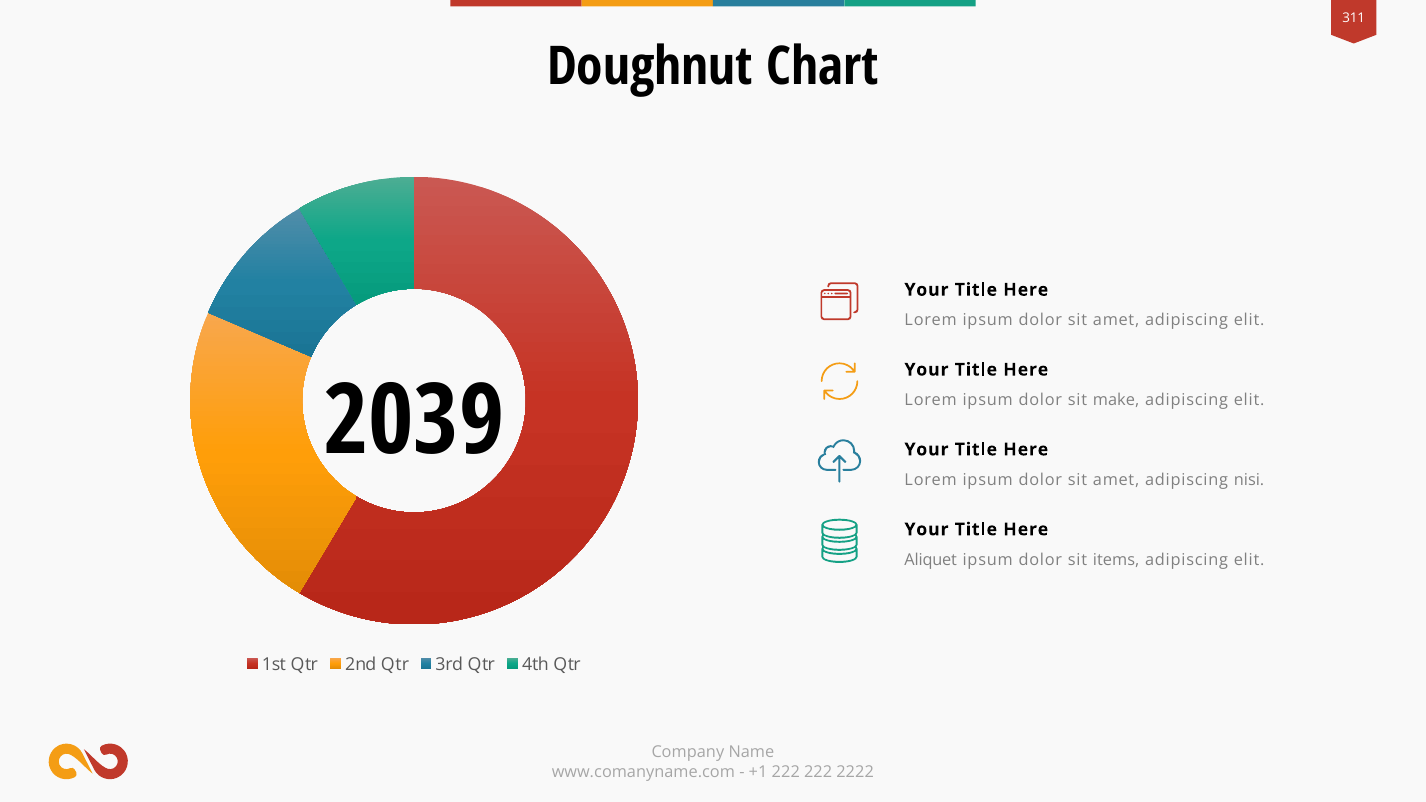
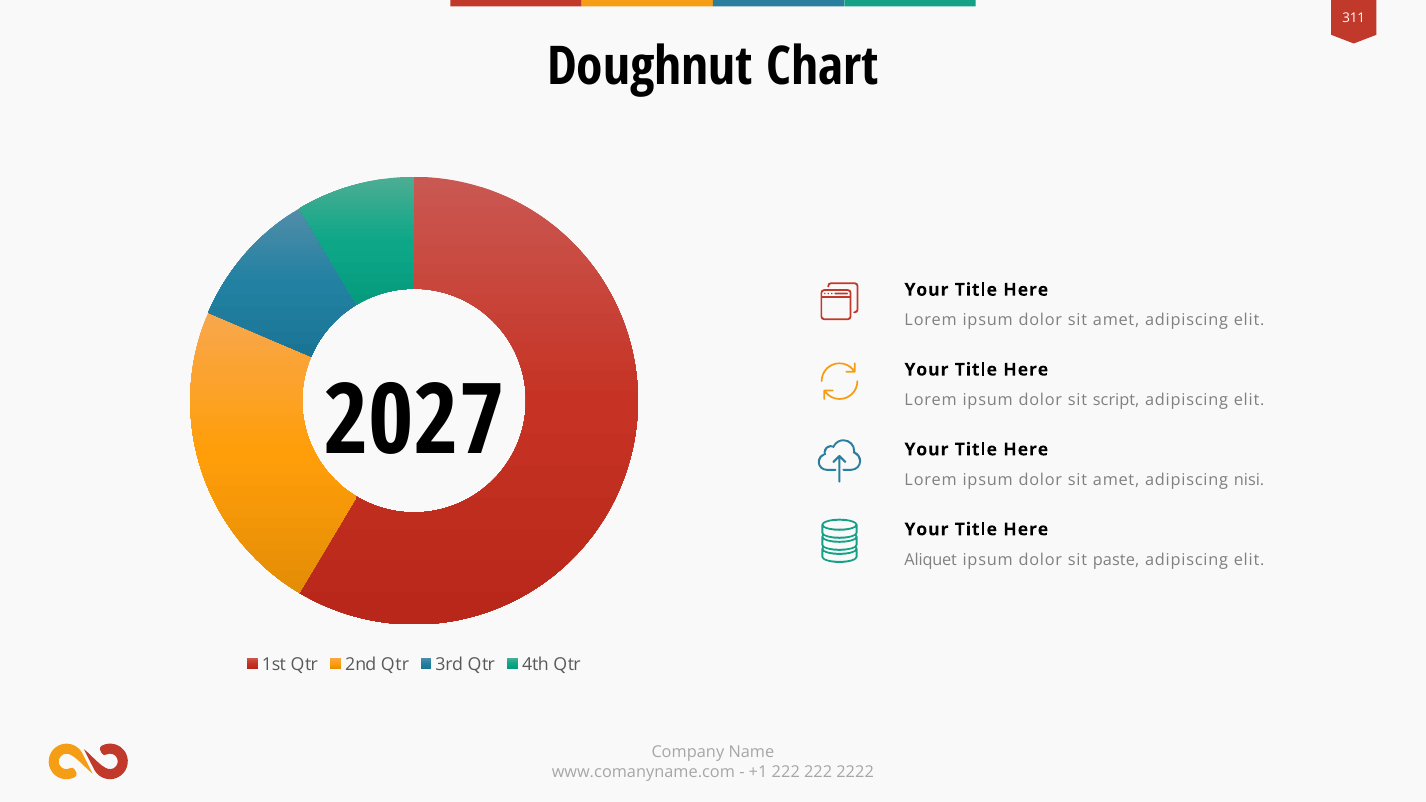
2039: 2039 -> 2027
make: make -> script
items: items -> paste
